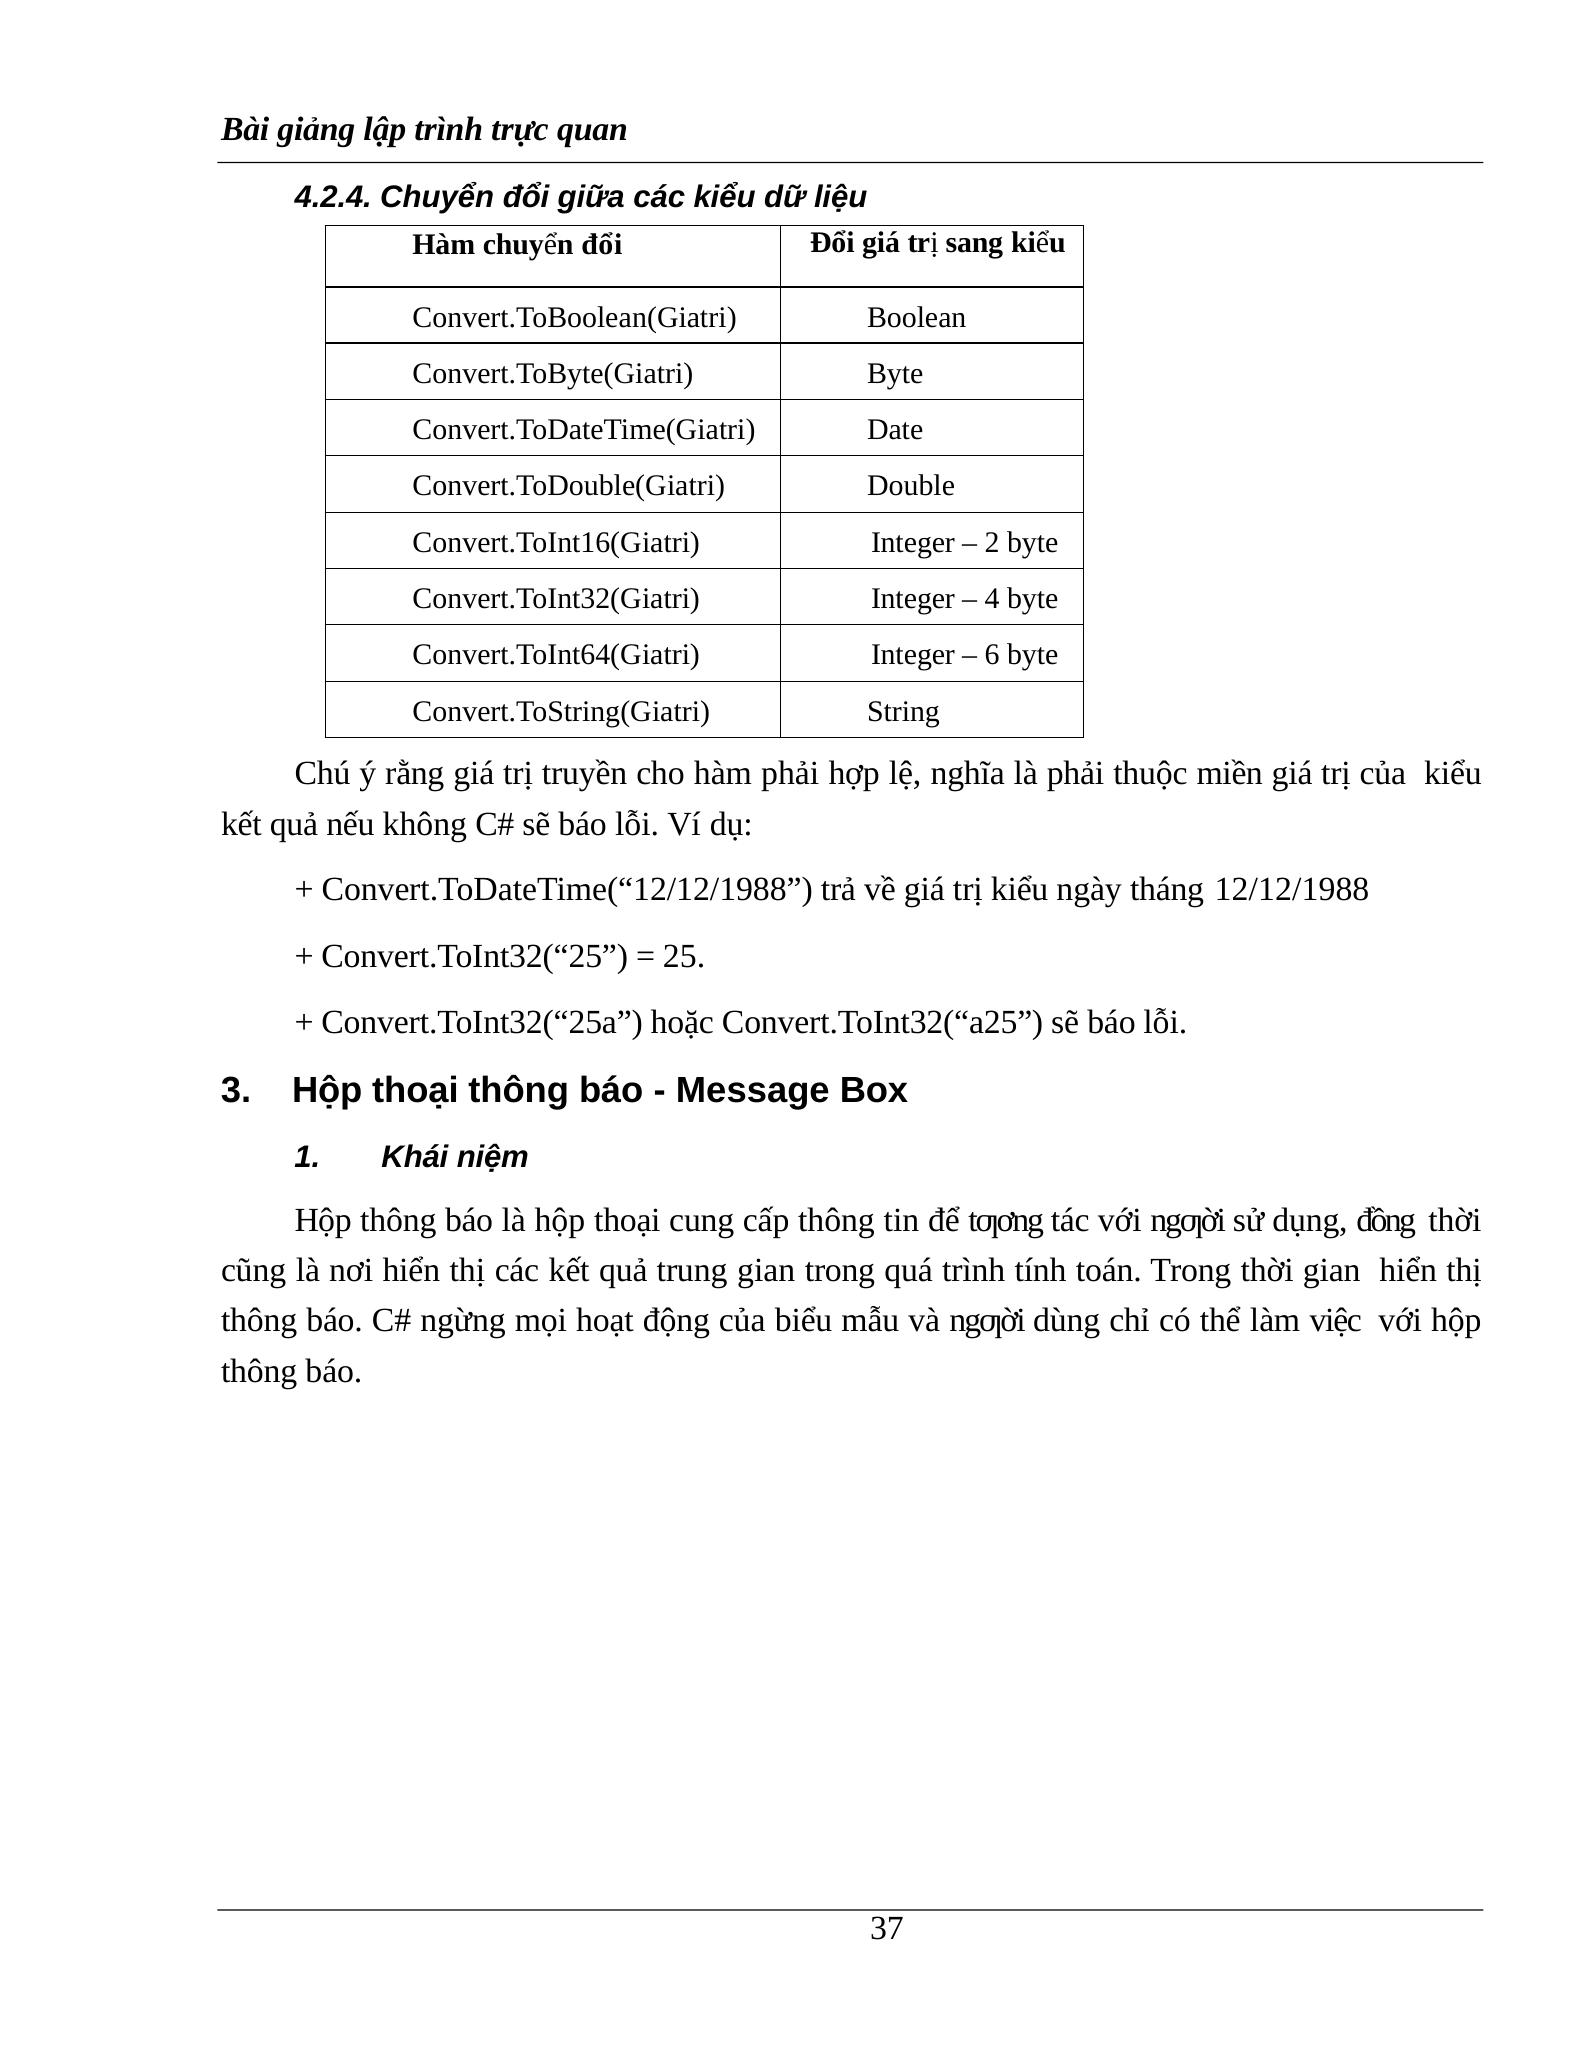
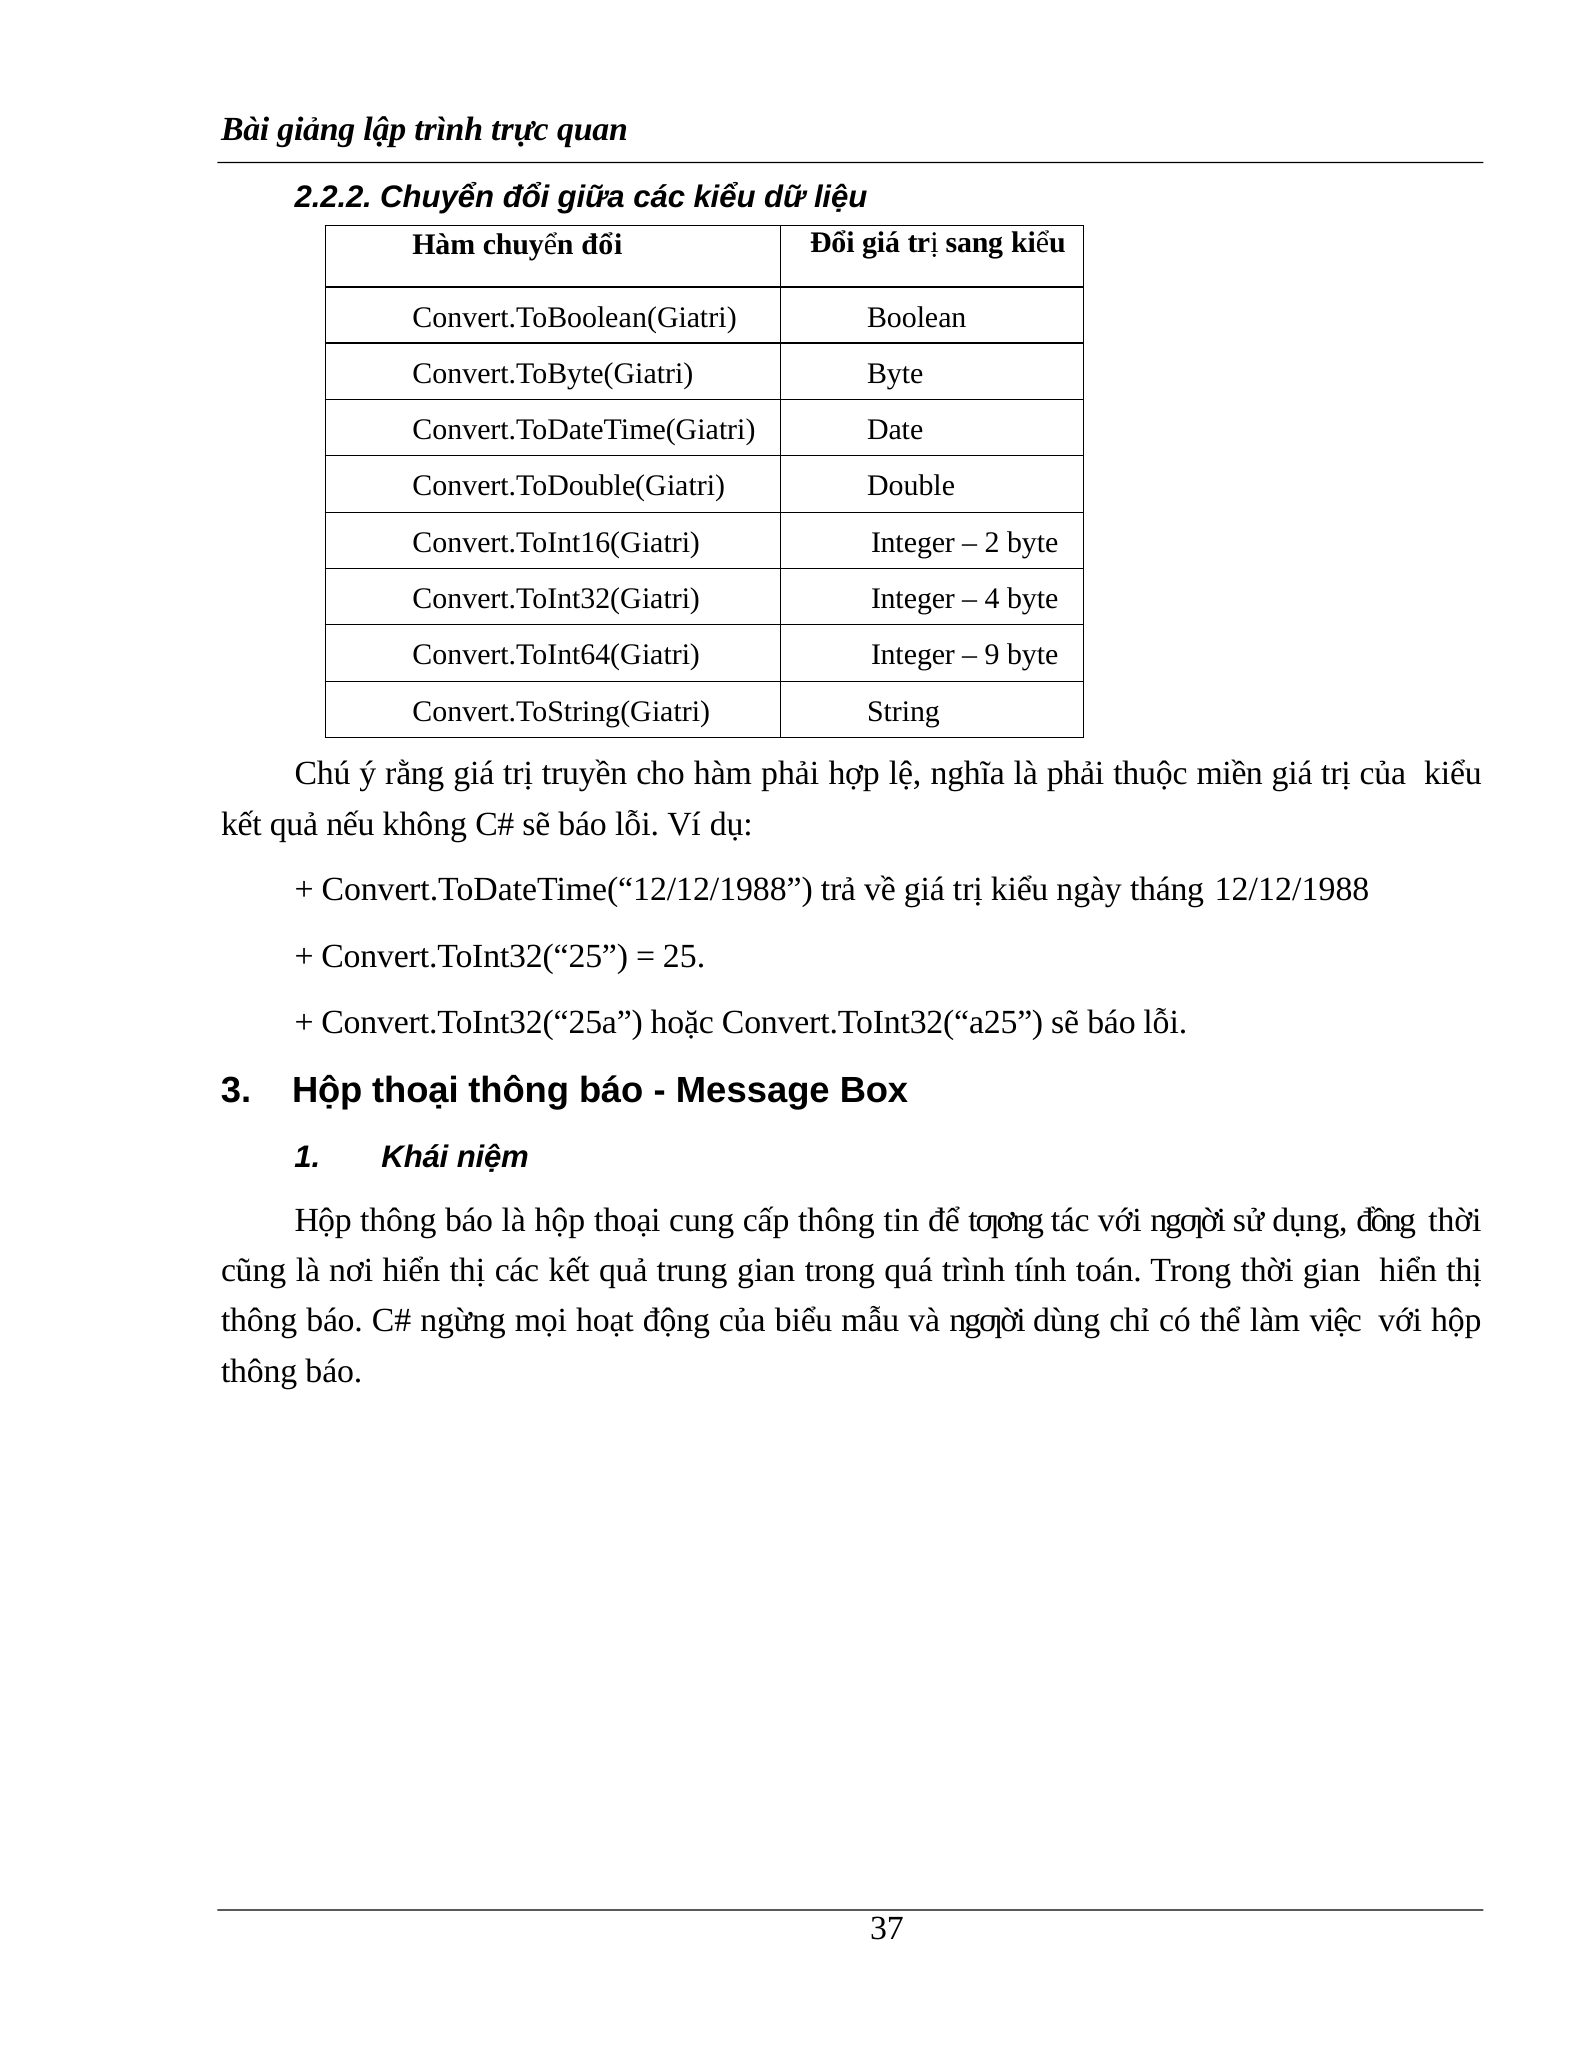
4.2.4: 4.2.4 -> 2.2.2
6: 6 -> 9
